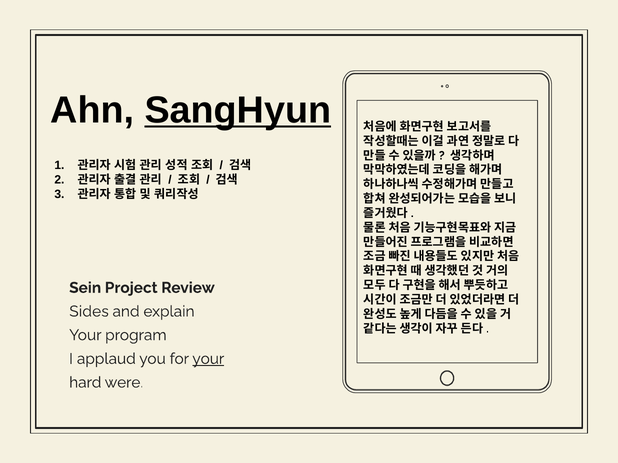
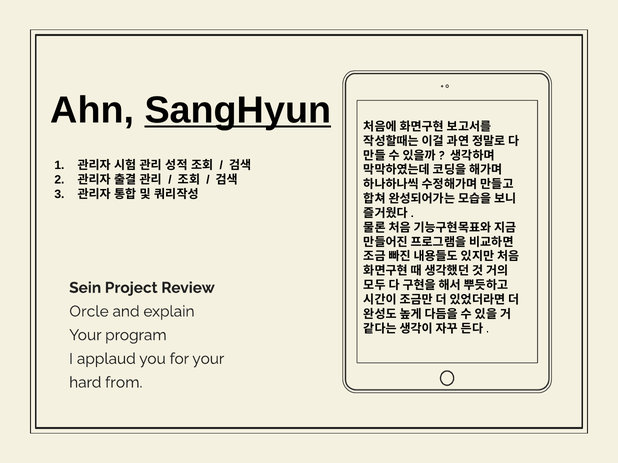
Sides: Sides -> Orcle
your at (208, 359) underline: present -> none
were: were -> from
